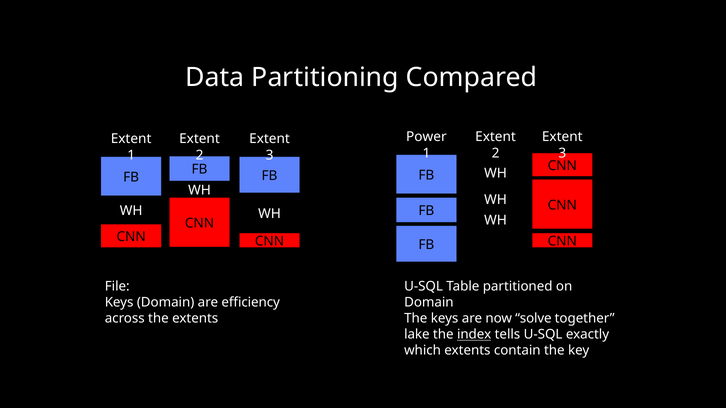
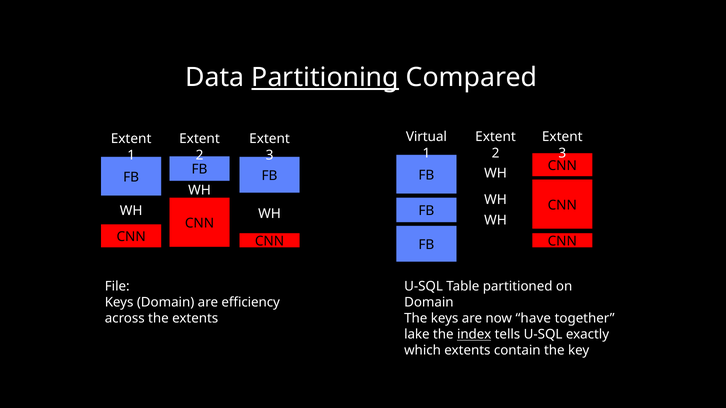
Partitioning underline: none -> present
Power: Power -> Virtual
solve: solve -> have
